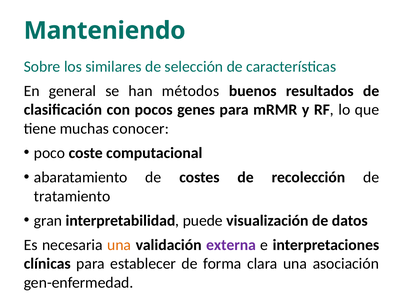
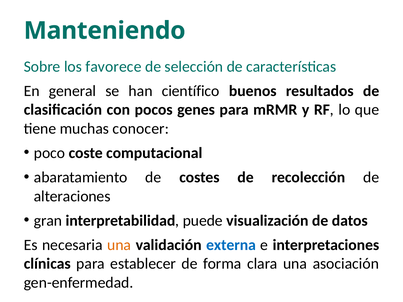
similares: similares -> favorece
métodos: métodos -> científico
tratamiento: tratamiento -> alteraciones
externa colour: purple -> blue
